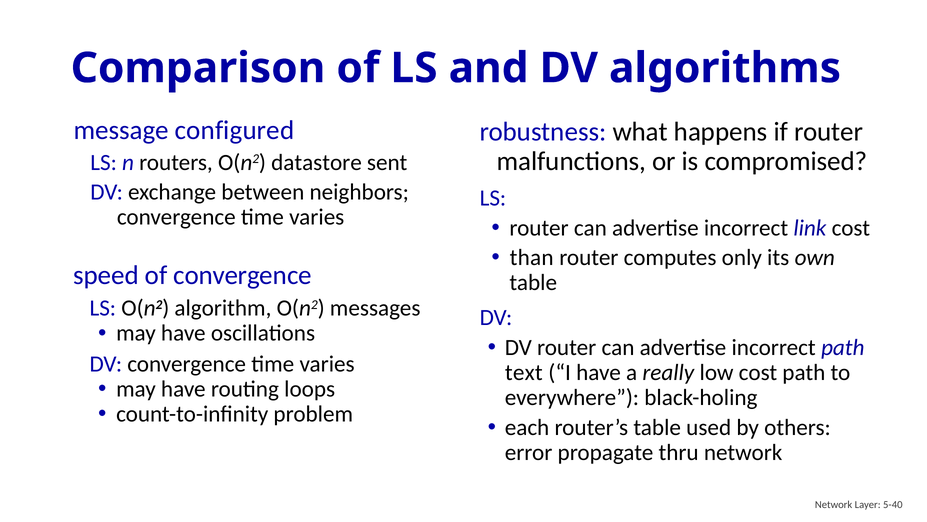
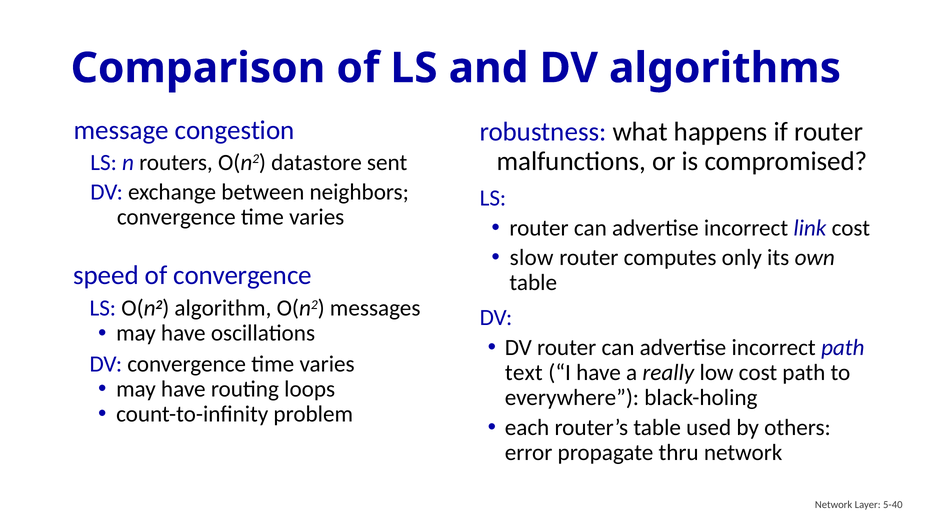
configured: configured -> congestion
than: than -> slow
